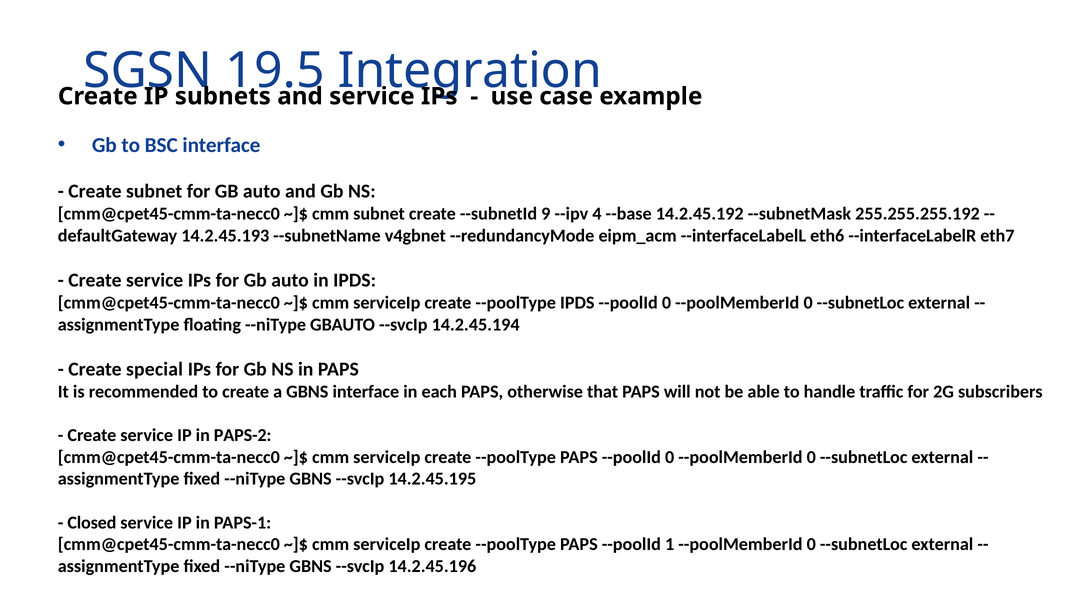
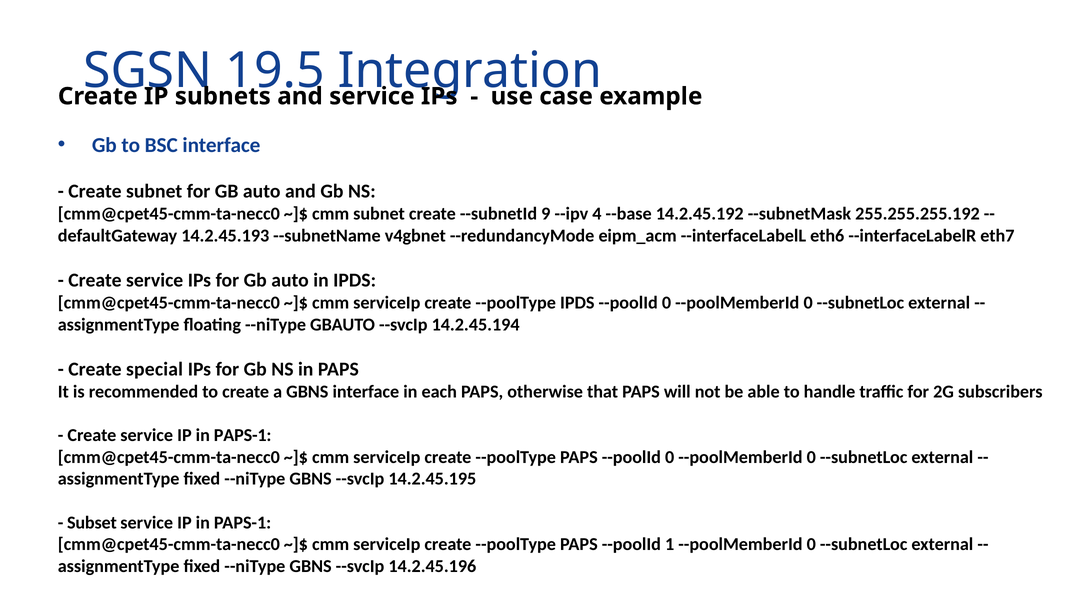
PAPS-2 at (243, 436): PAPS-2 -> PAPS-1
Closed: Closed -> Subset
